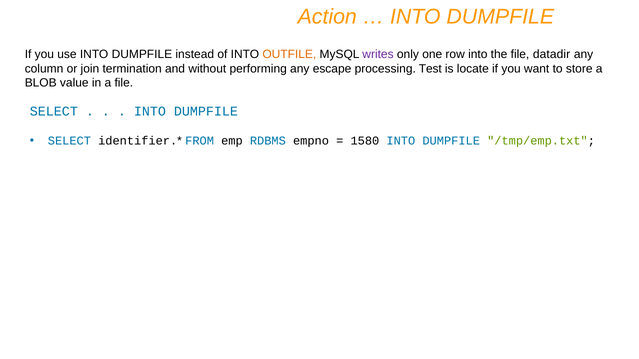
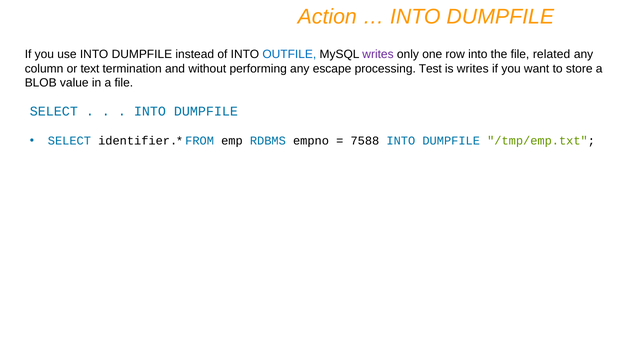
OUTFILE colour: orange -> blue
datadir: datadir -> related
join: join -> text
is locate: locate -> writes
1580: 1580 -> 7588
